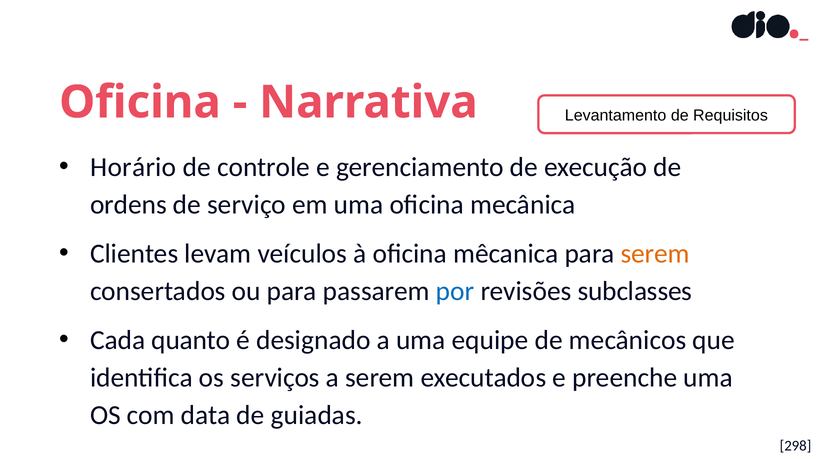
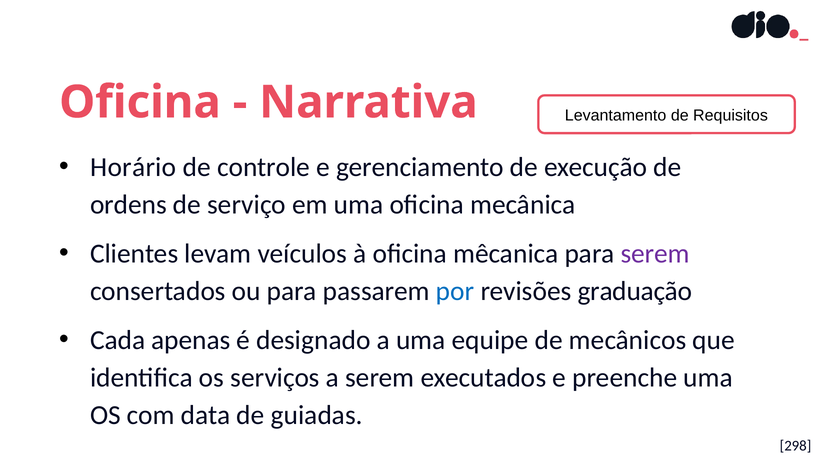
serem at (655, 254) colour: orange -> purple
subclasses: subclasses -> graduação
quanto: quanto -> apenas
